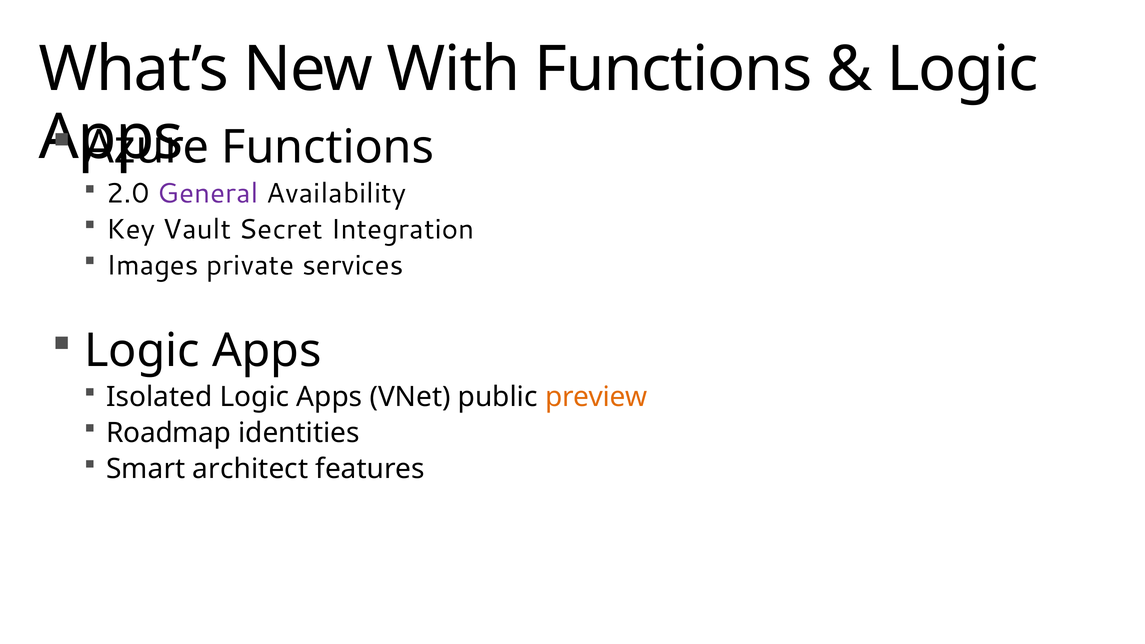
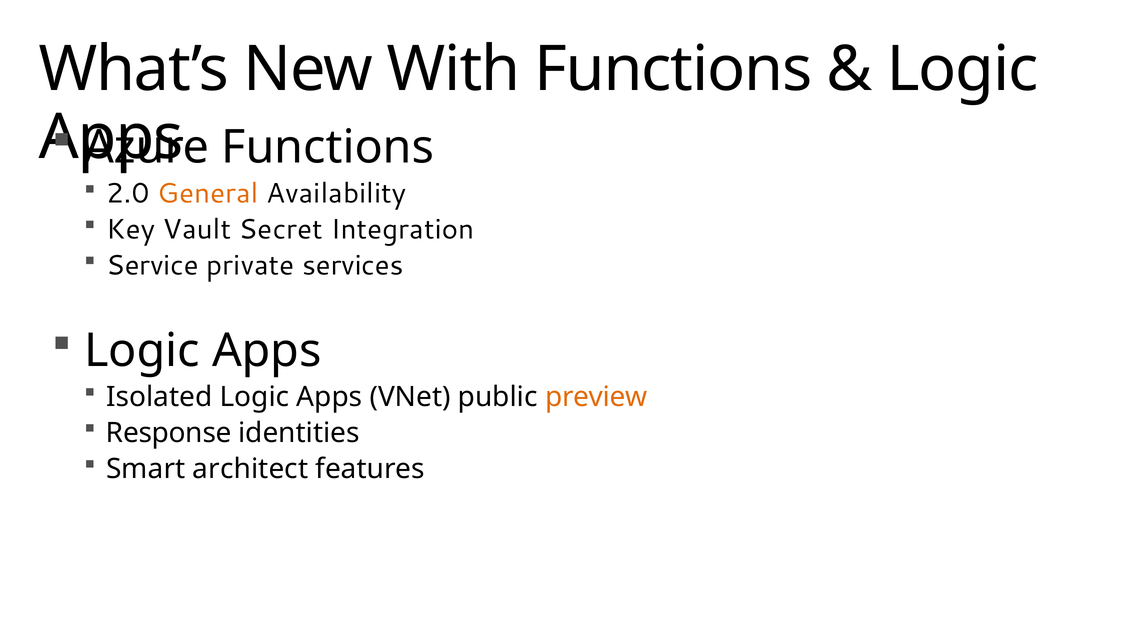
General colour: purple -> orange
Images: Images -> Service
Roadmap: Roadmap -> Response
